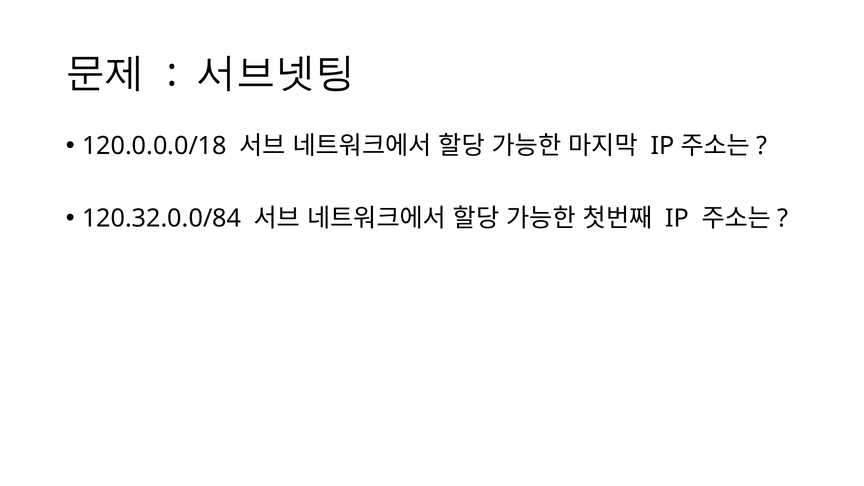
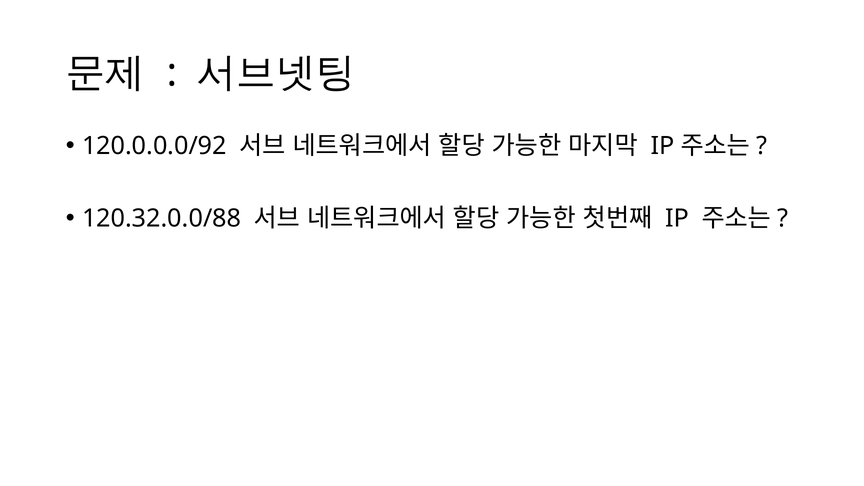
120.0.0.0/18: 120.0.0.0/18 -> 120.0.0.0/92
120.32.0.0/84: 120.32.0.0/84 -> 120.32.0.0/88
